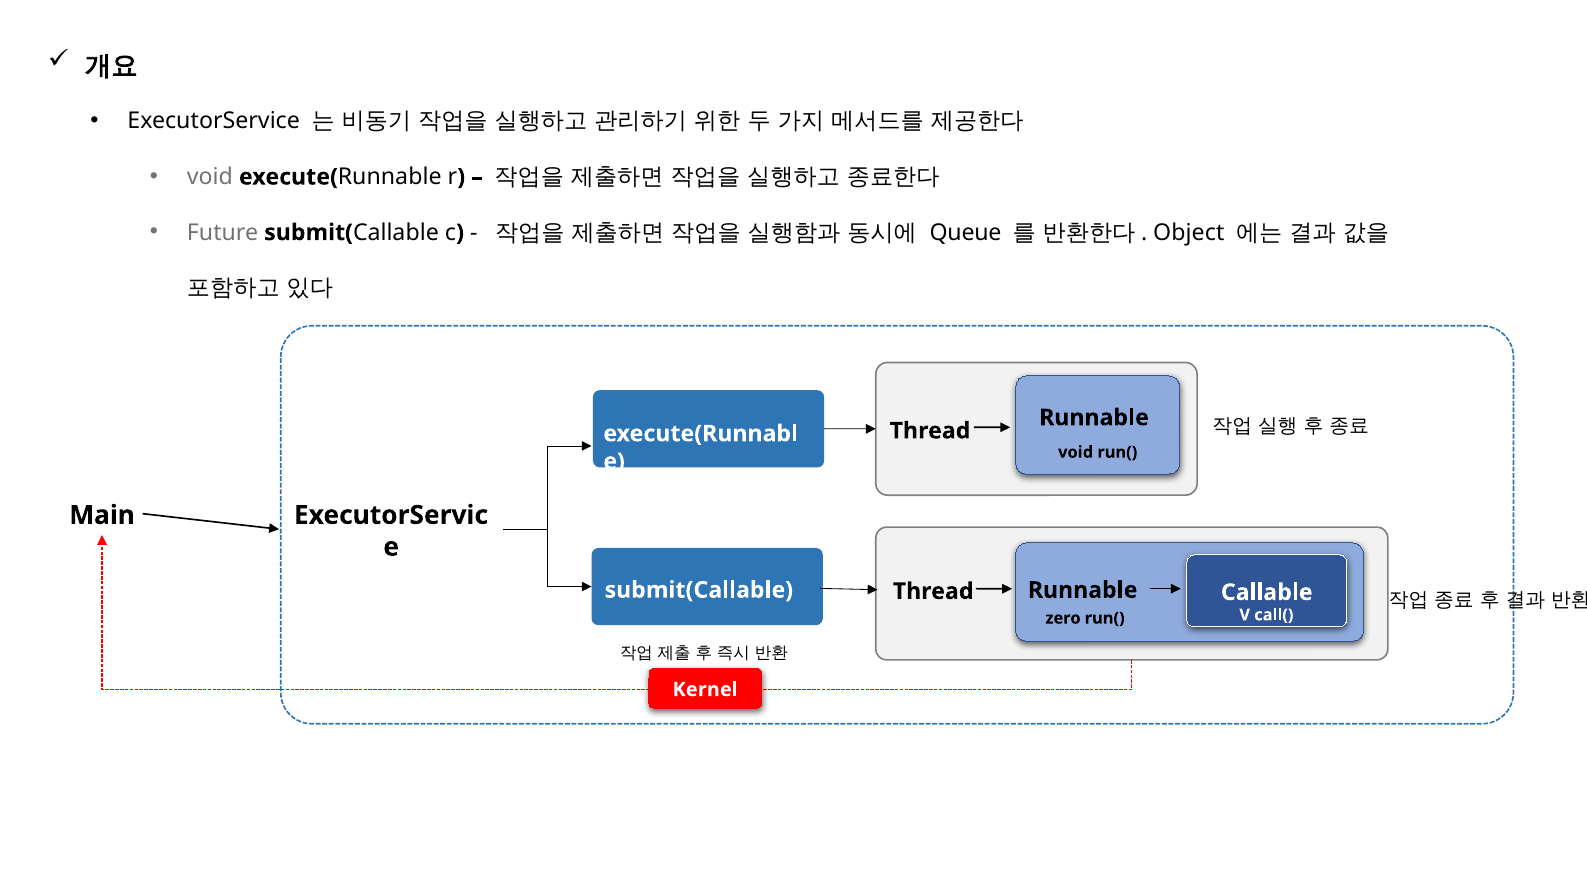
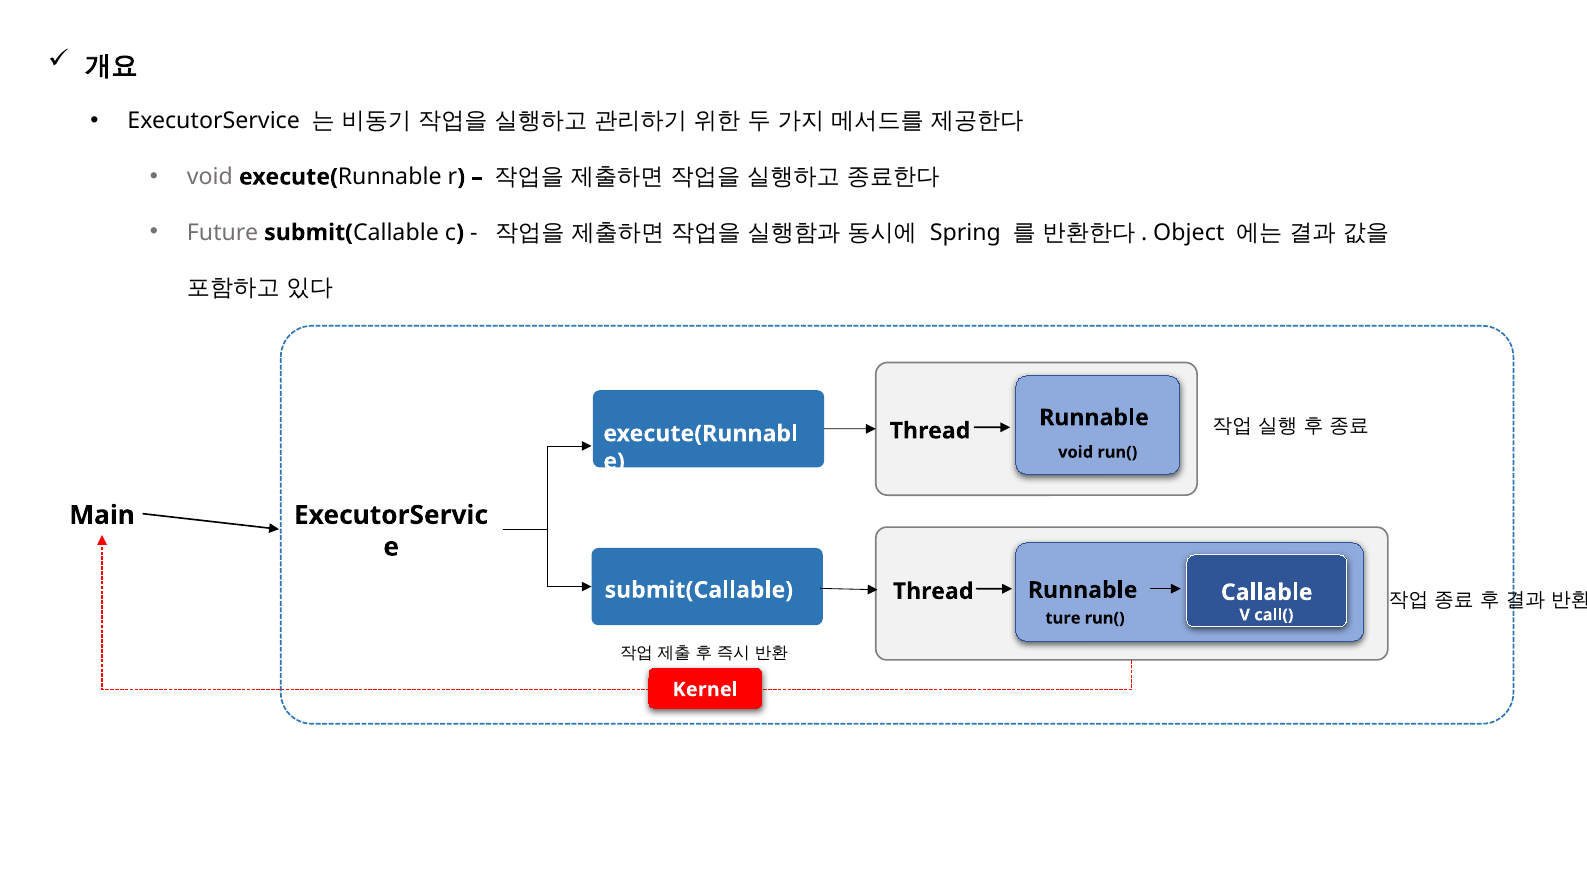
Queue: Queue -> Spring
zero: zero -> ture
